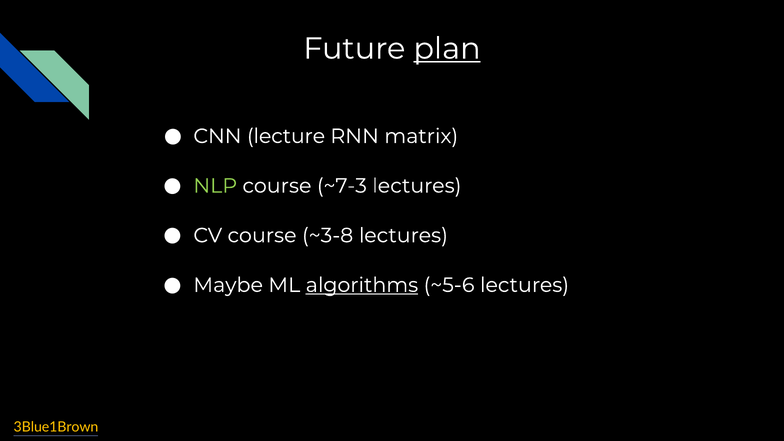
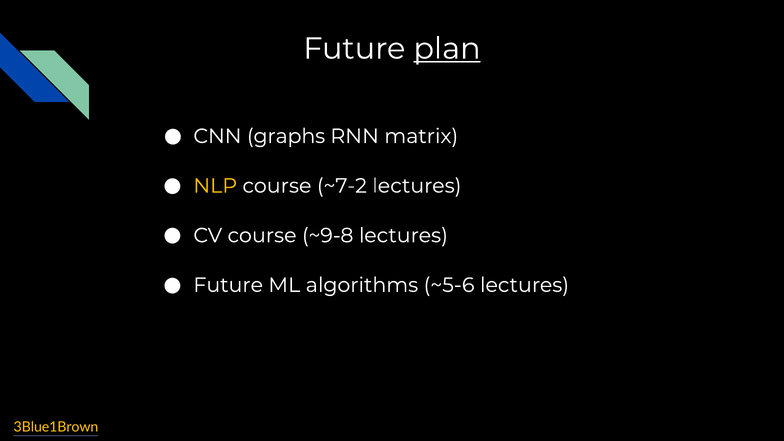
lecture: lecture -> graphs
NLP colour: light green -> yellow
~7-3: ~7-3 -> ~7-2
~3-8: ~3-8 -> ~9-8
Maybe at (228, 285): Maybe -> Future
algorithms underline: present -> none
